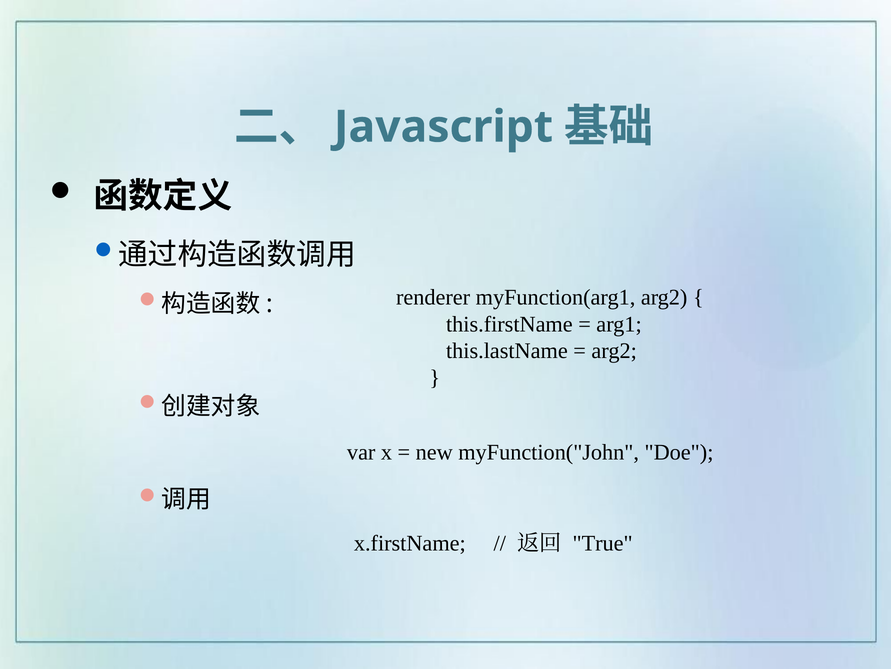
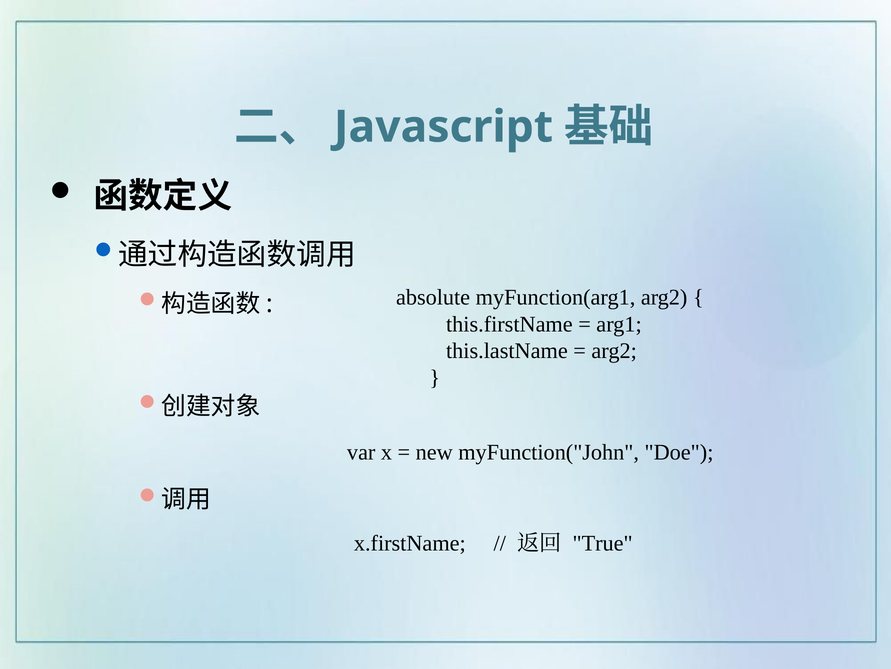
renderer: renderer -> absolute
